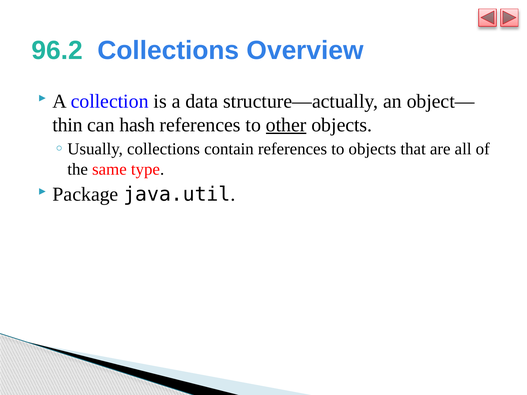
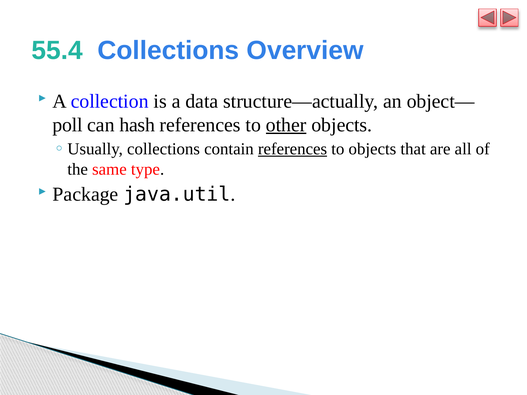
96.2: 96.2 -> 55.4
thin: thin -> poll
references at (292, 149) underline: none -> present
